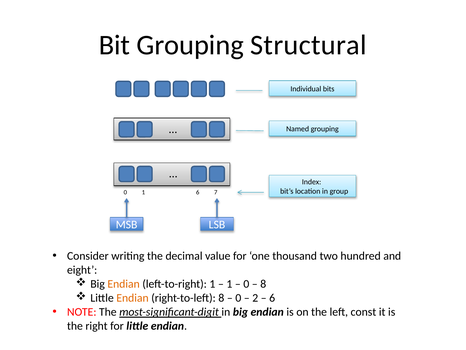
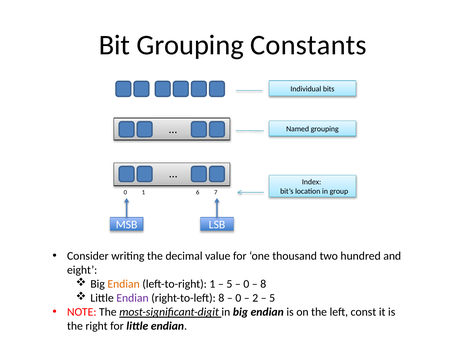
Structural: Structural -> Constants
1 at (229, 284): 1 -> 5
Endian at (133, 298) colour: orange -> purple
6 at (272, 298): 6 -> 5
